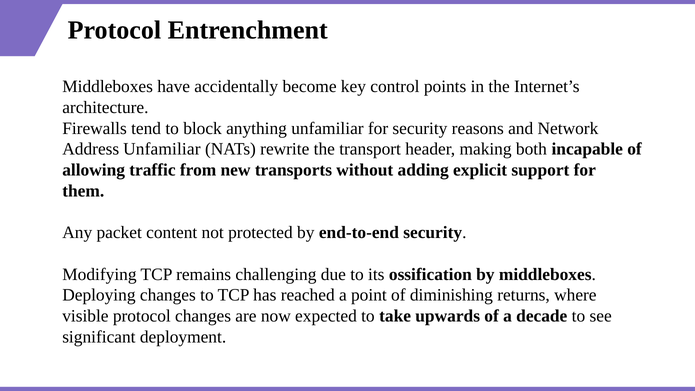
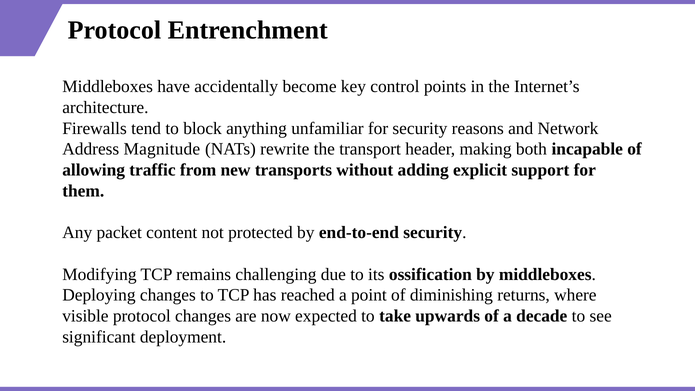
Address Unfamiliar: Unfamiliar -> Magnitude
